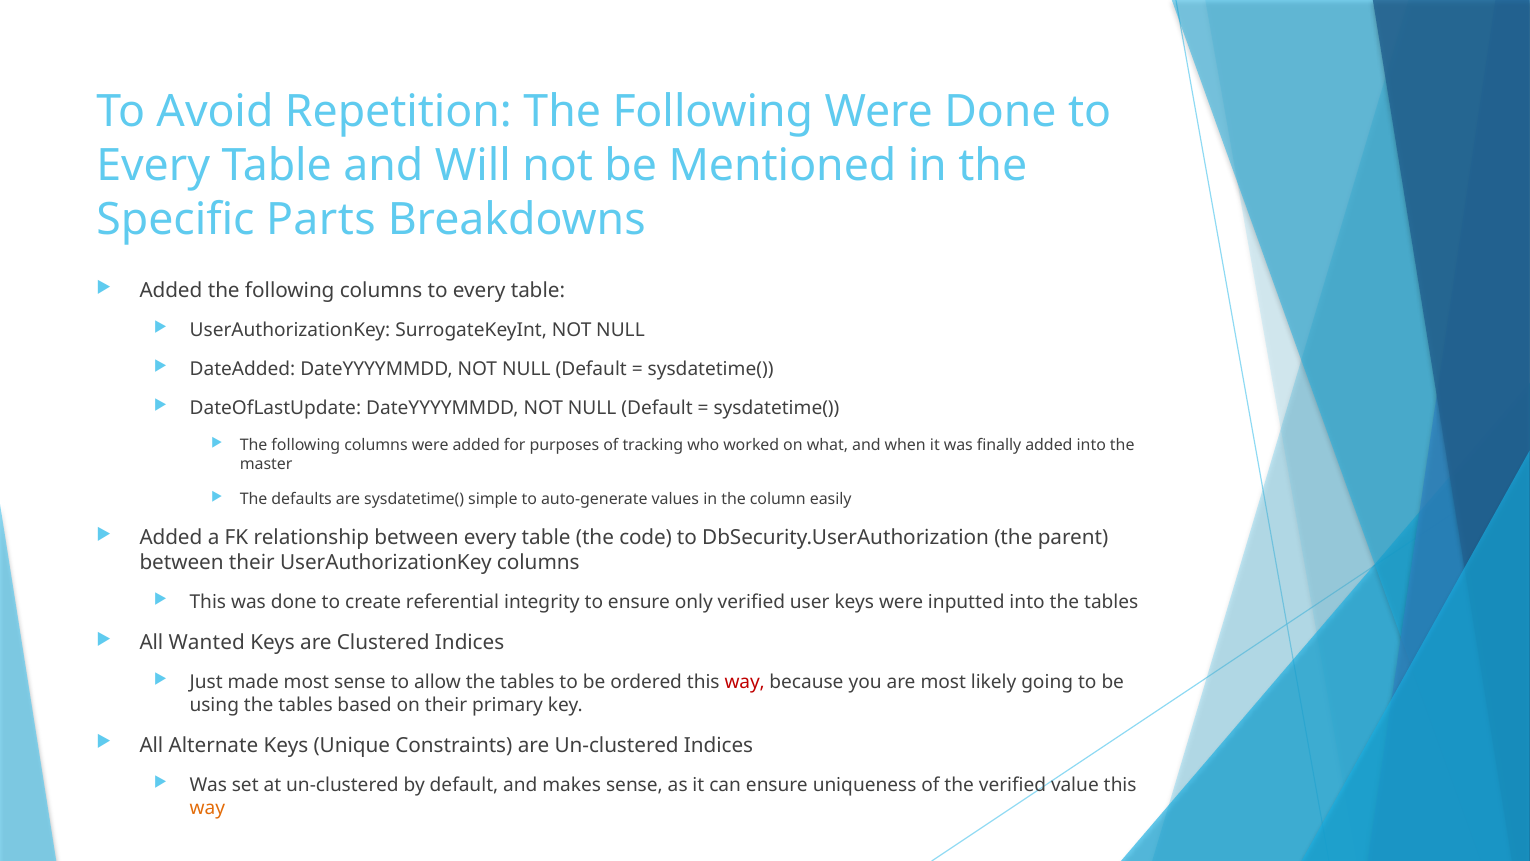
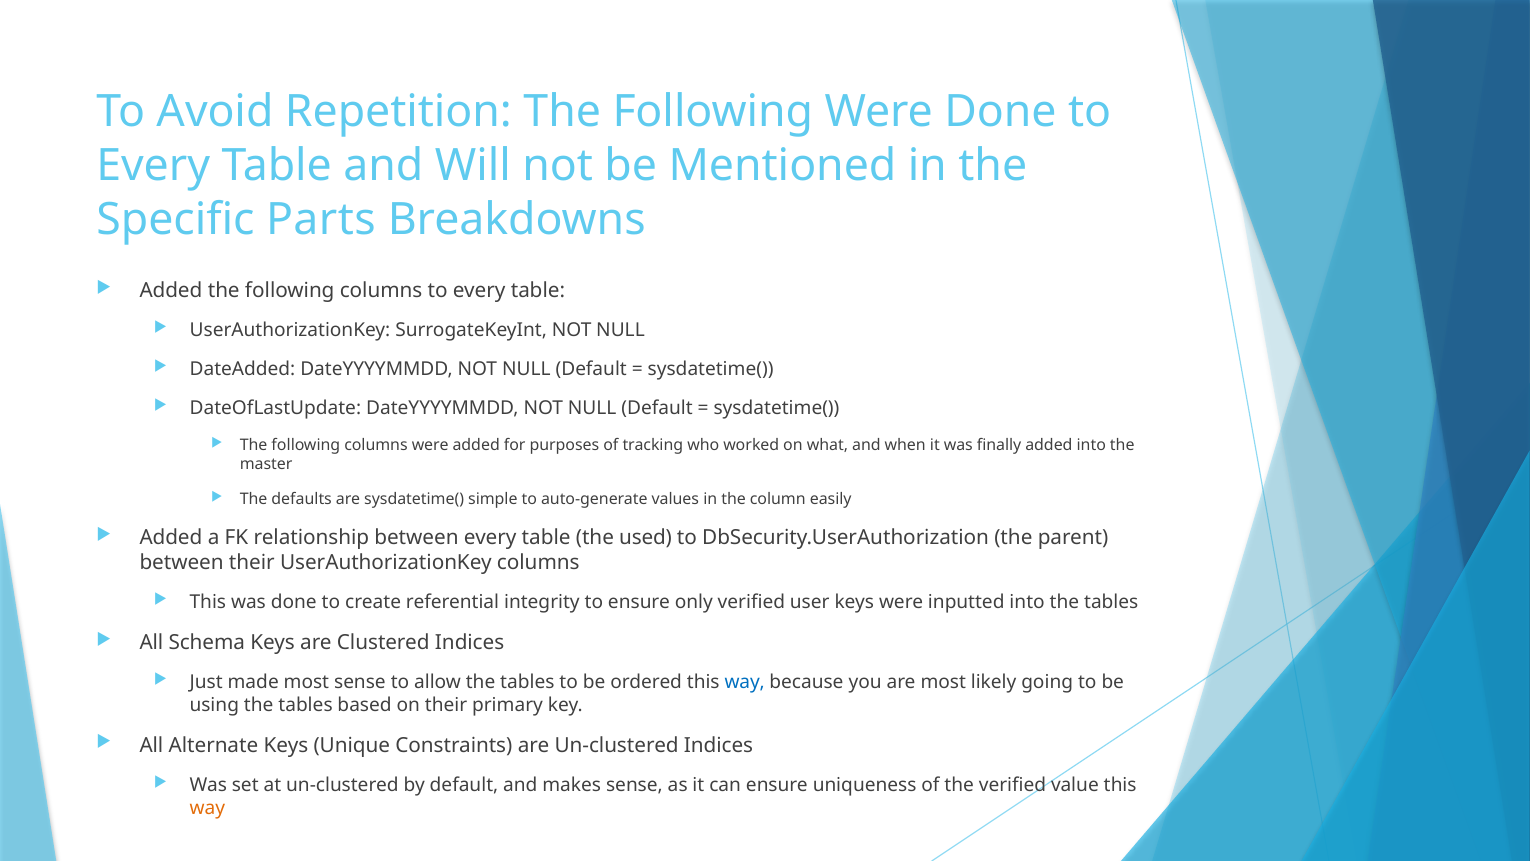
code: code -> used
Wanted: Wanted -> Schema
way at (745, 682) colour: red -> blue
